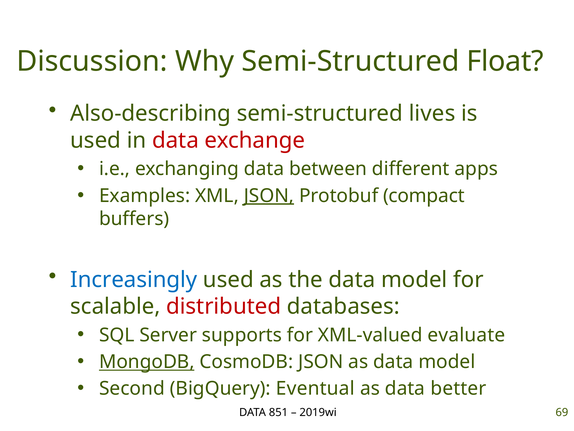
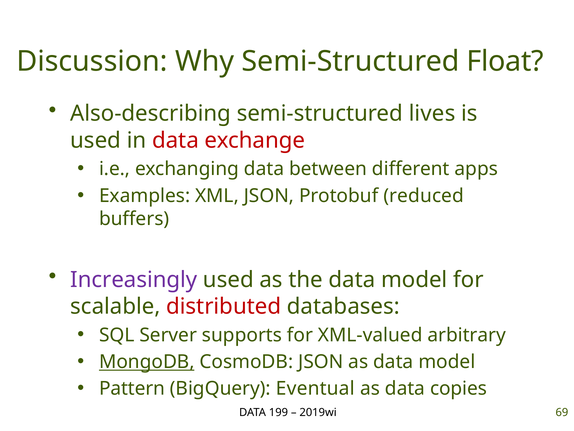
JSON at (269, 196) underline: present -> none
compact: compact -> reduced
Increasingly colour: blue -> purple
evaluate: evaluate -> arbitrary
Second: Second -> Pattern
better: better -> copies
851: 851 -> 199
